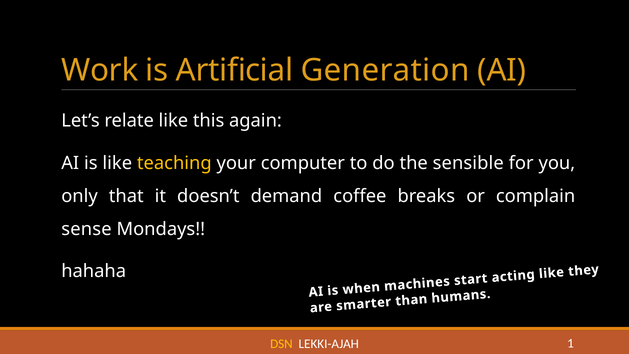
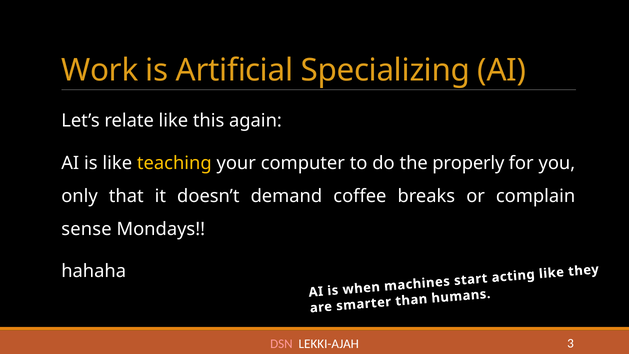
Generation: Generation -> Specializing
sensible: sensible -> properly
DSN colour: yellow -> pink
1: 1 -> 3
